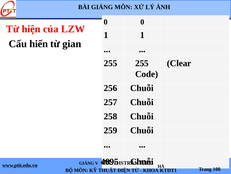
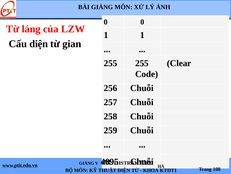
hiện: hiện -> láng
hiển: hiển -> diện
